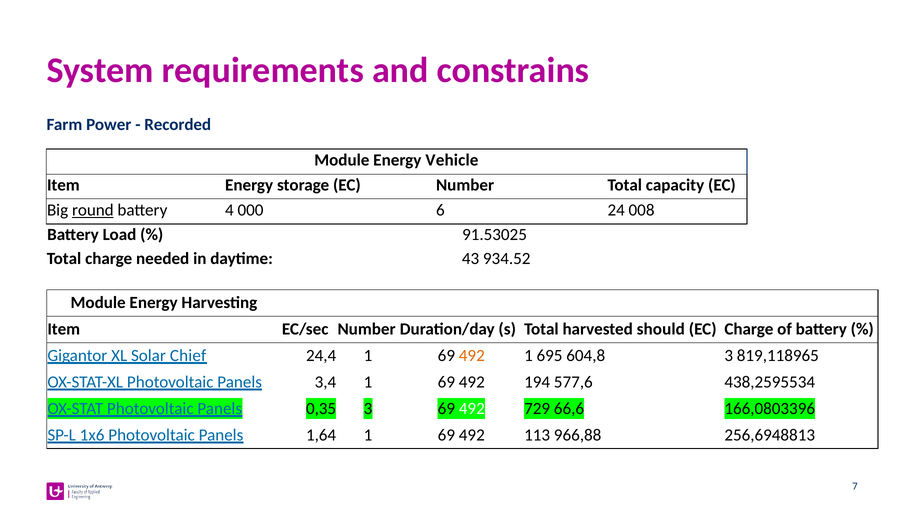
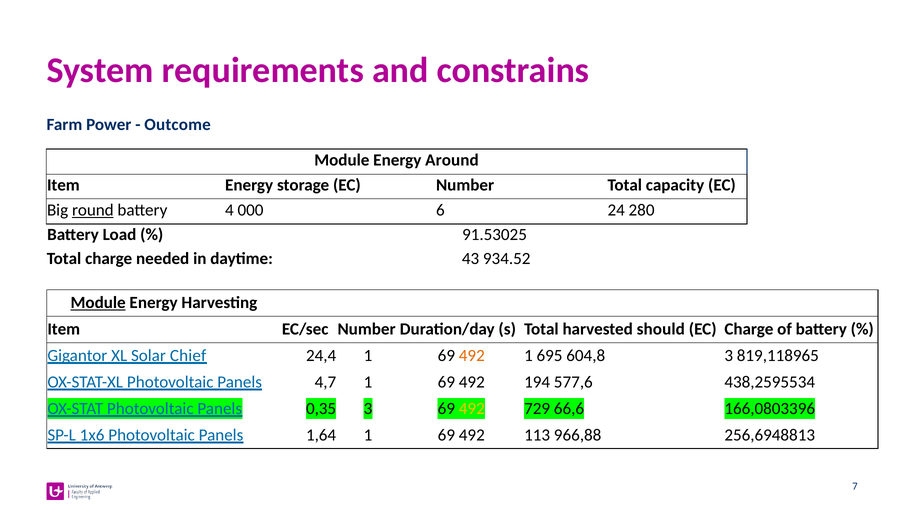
Recorded: Recorded -> Outcome
Vehicle: Vehicle -> Around
008: 008 -> 280
Module at (98, 303) underline: none -> present
3,4: 3,4 -> 4,7
492 at (472, 409) colour: white -> yellow
